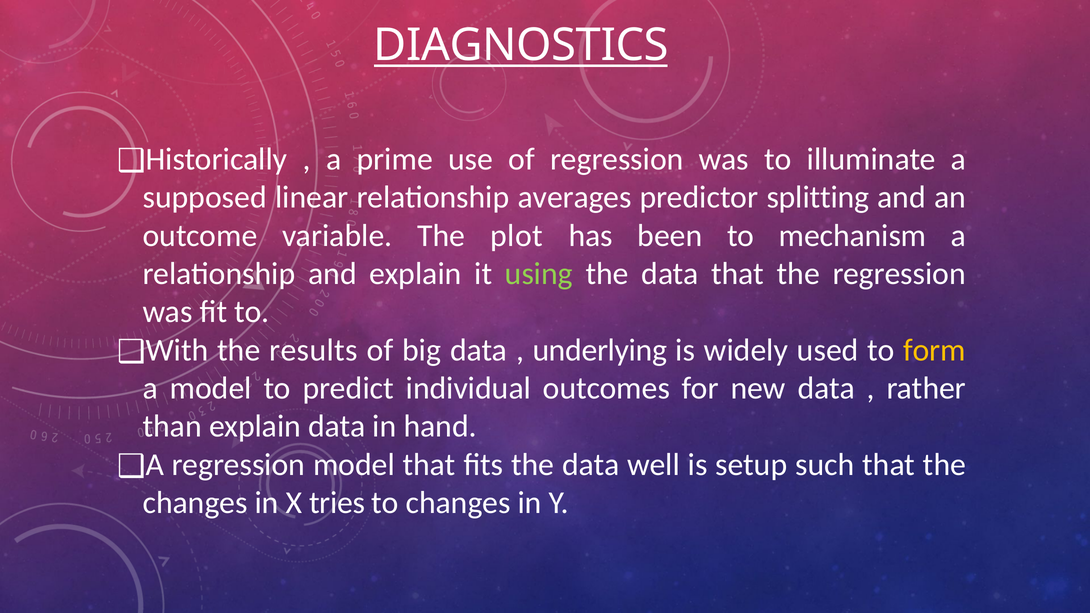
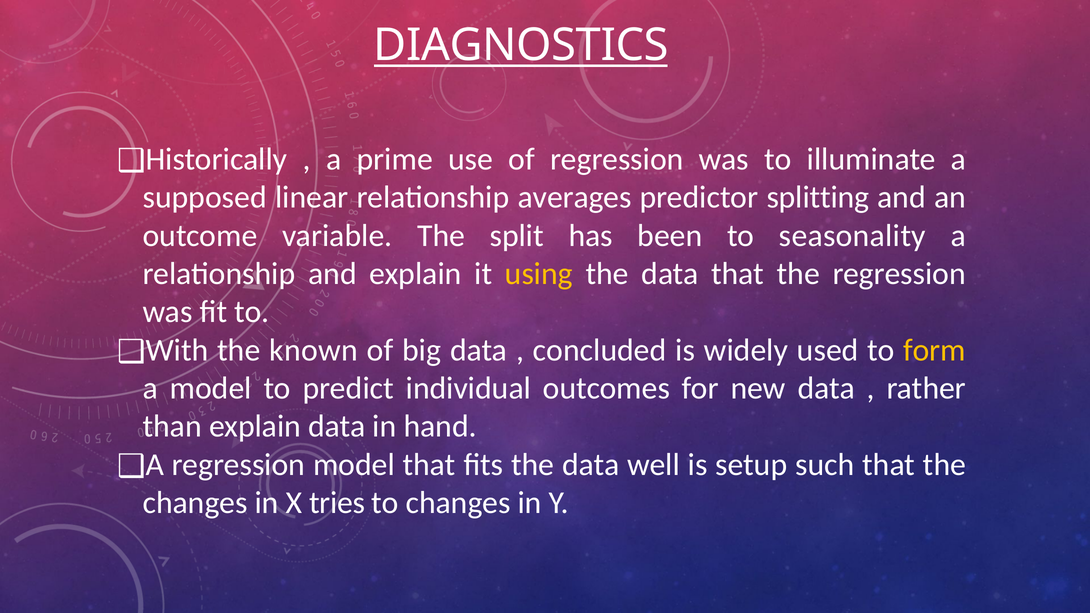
plot: plot -> split
mechanism: mechanism -> seasonality
using colour: light green -> yellow
results: results -> known
underlying: underlying -> concluded
